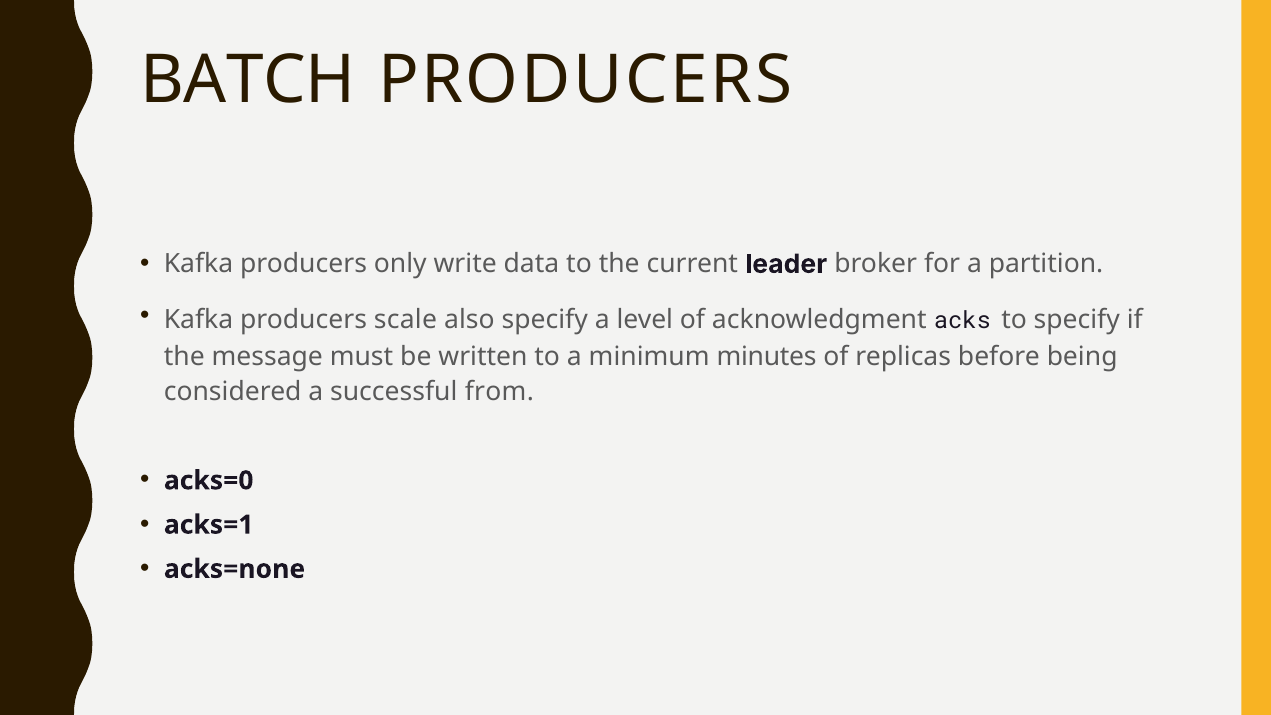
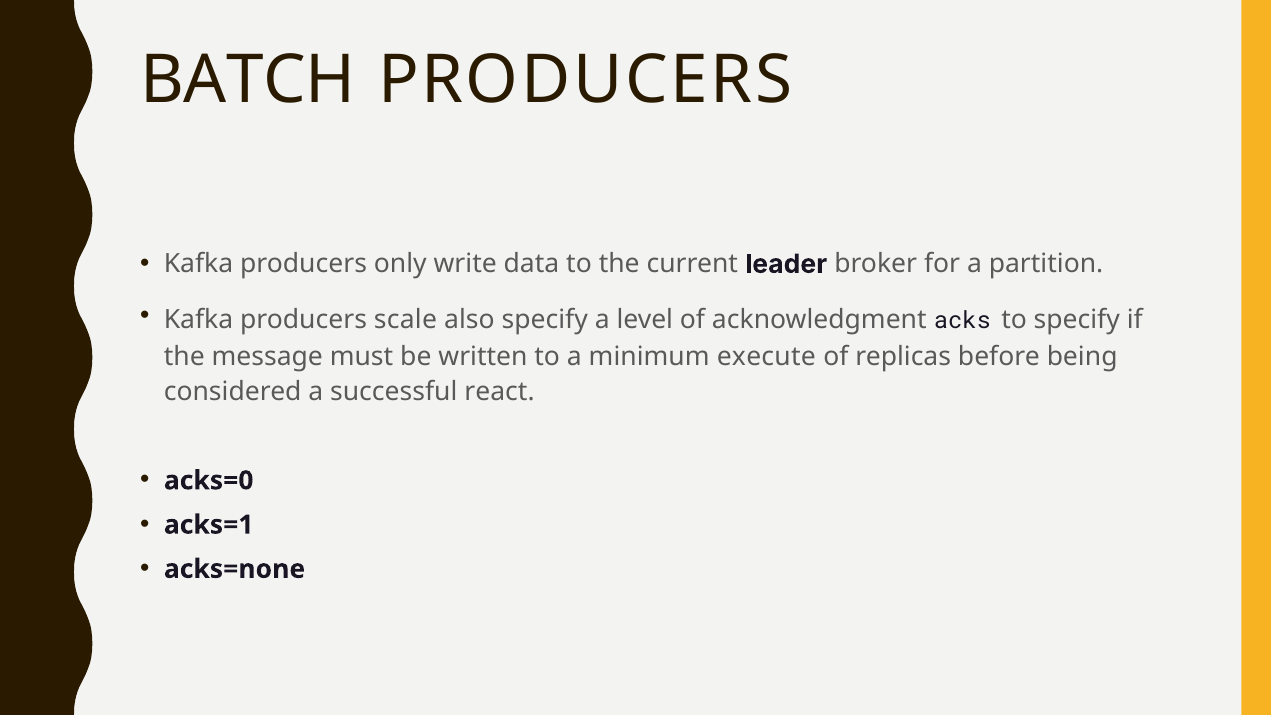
minutes: minutes -> execute
from: from -> react
